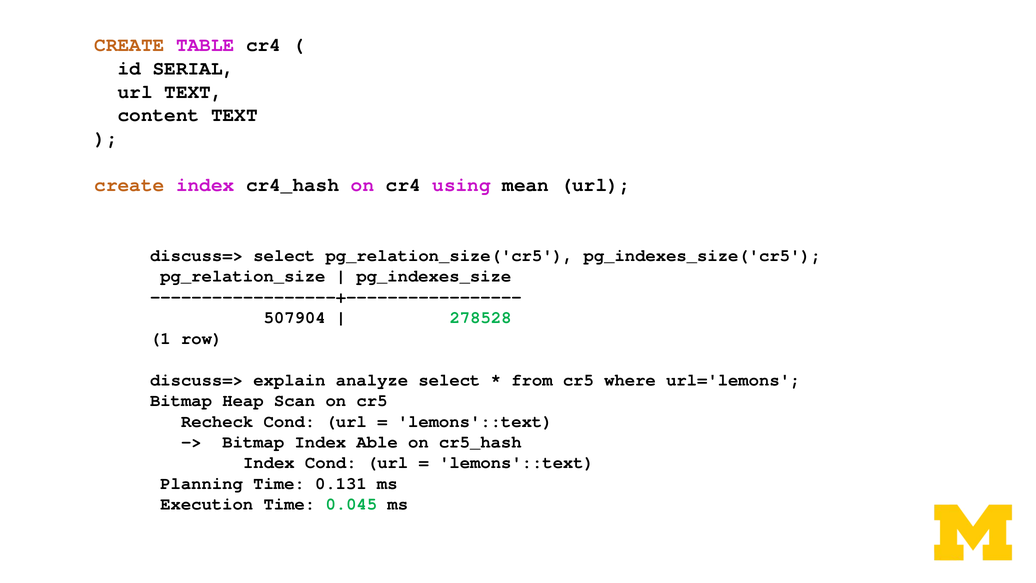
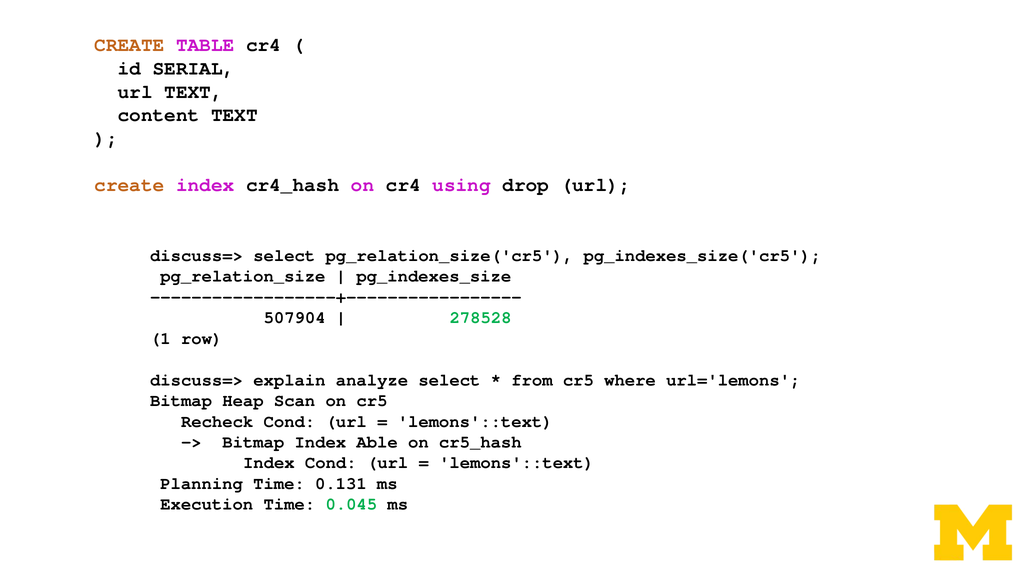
mean: mean -> drop
